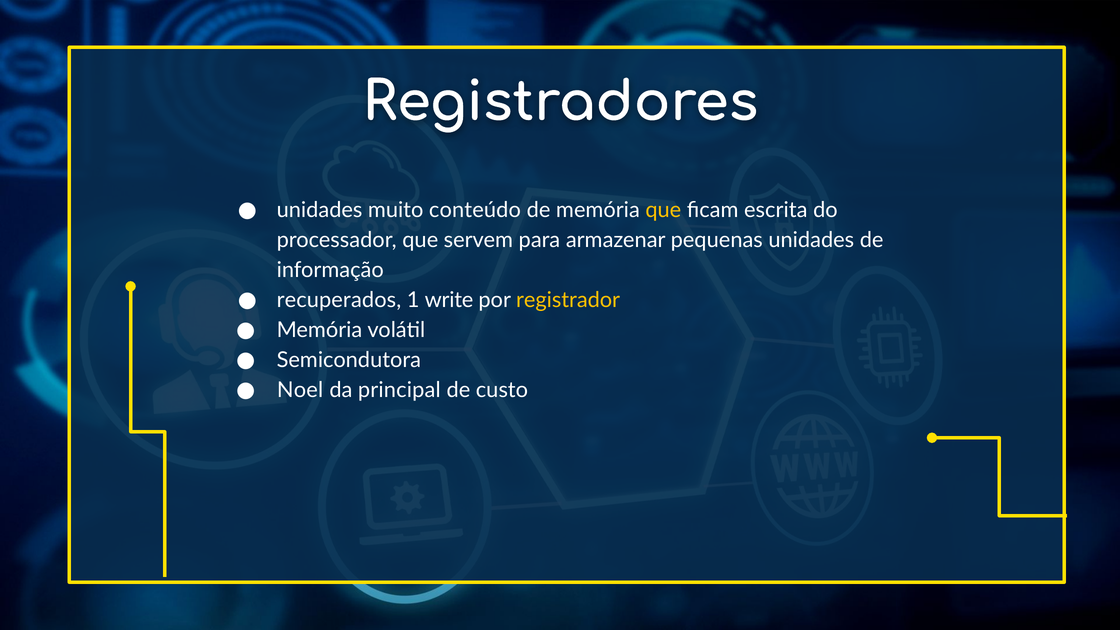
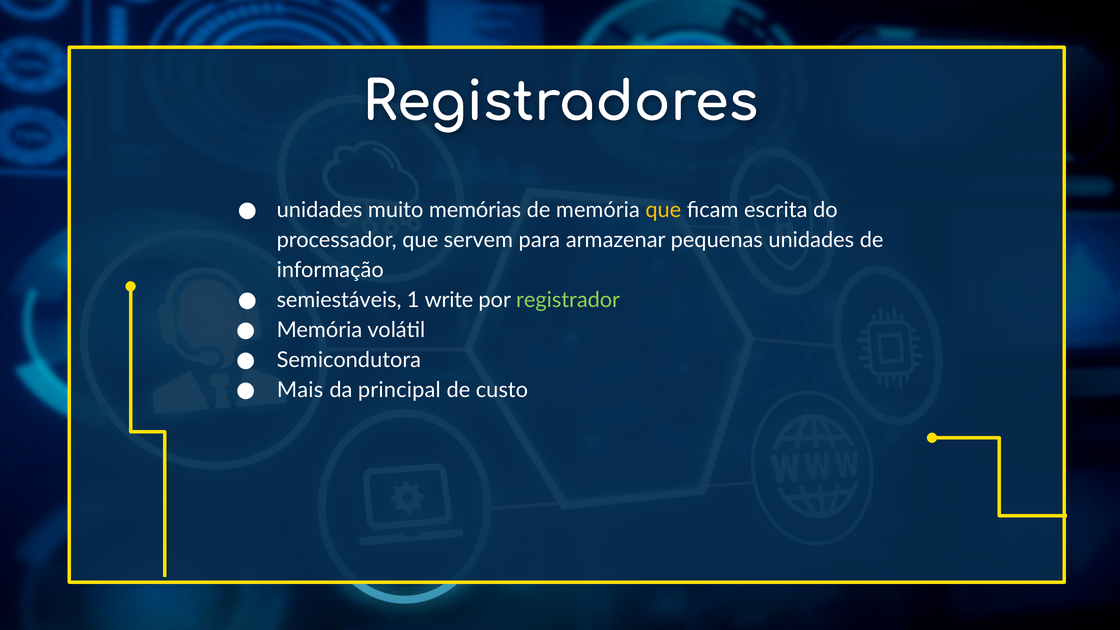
conteúdo: conteúdo -> memórias
recuperados: recuperados -> semiestáveis
registrador colour: yellow -> light green
Noel: Noel -> Mais
